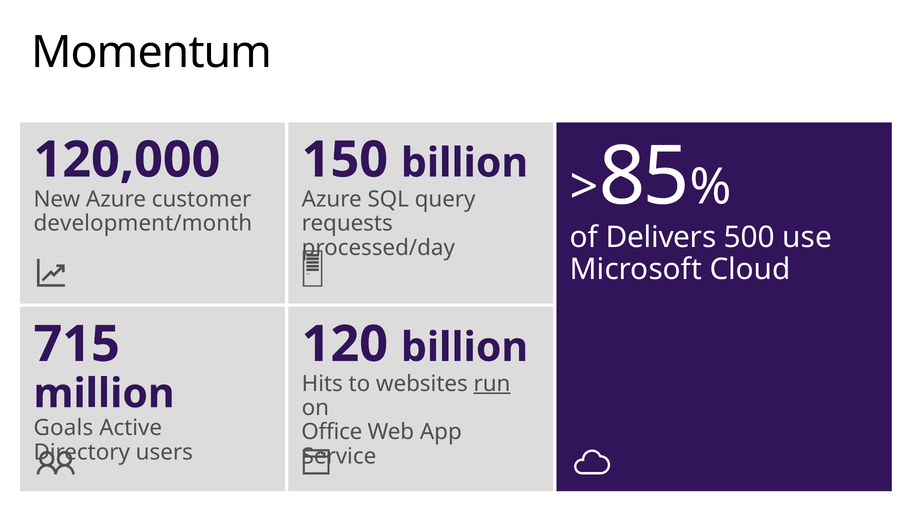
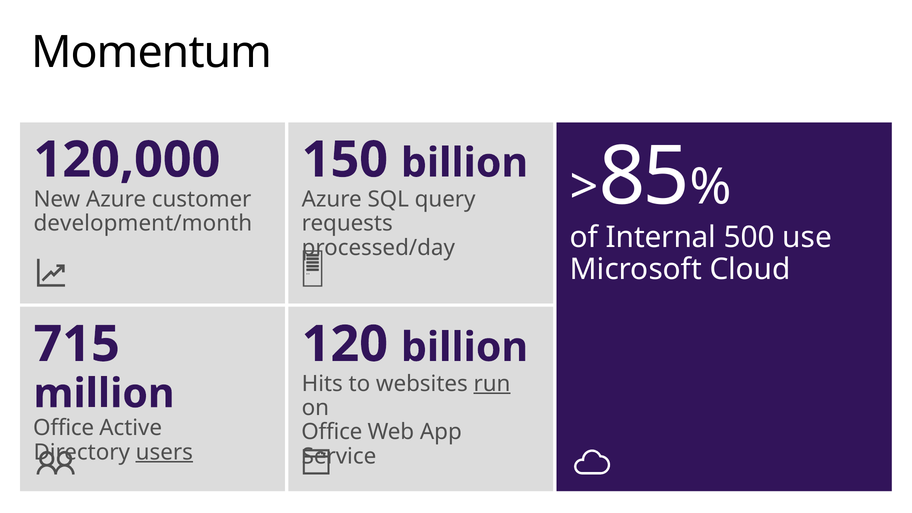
Delivers: Delivers -> Internal
Goals at (63, 428): Goals -> Office
users underline: none -> present
